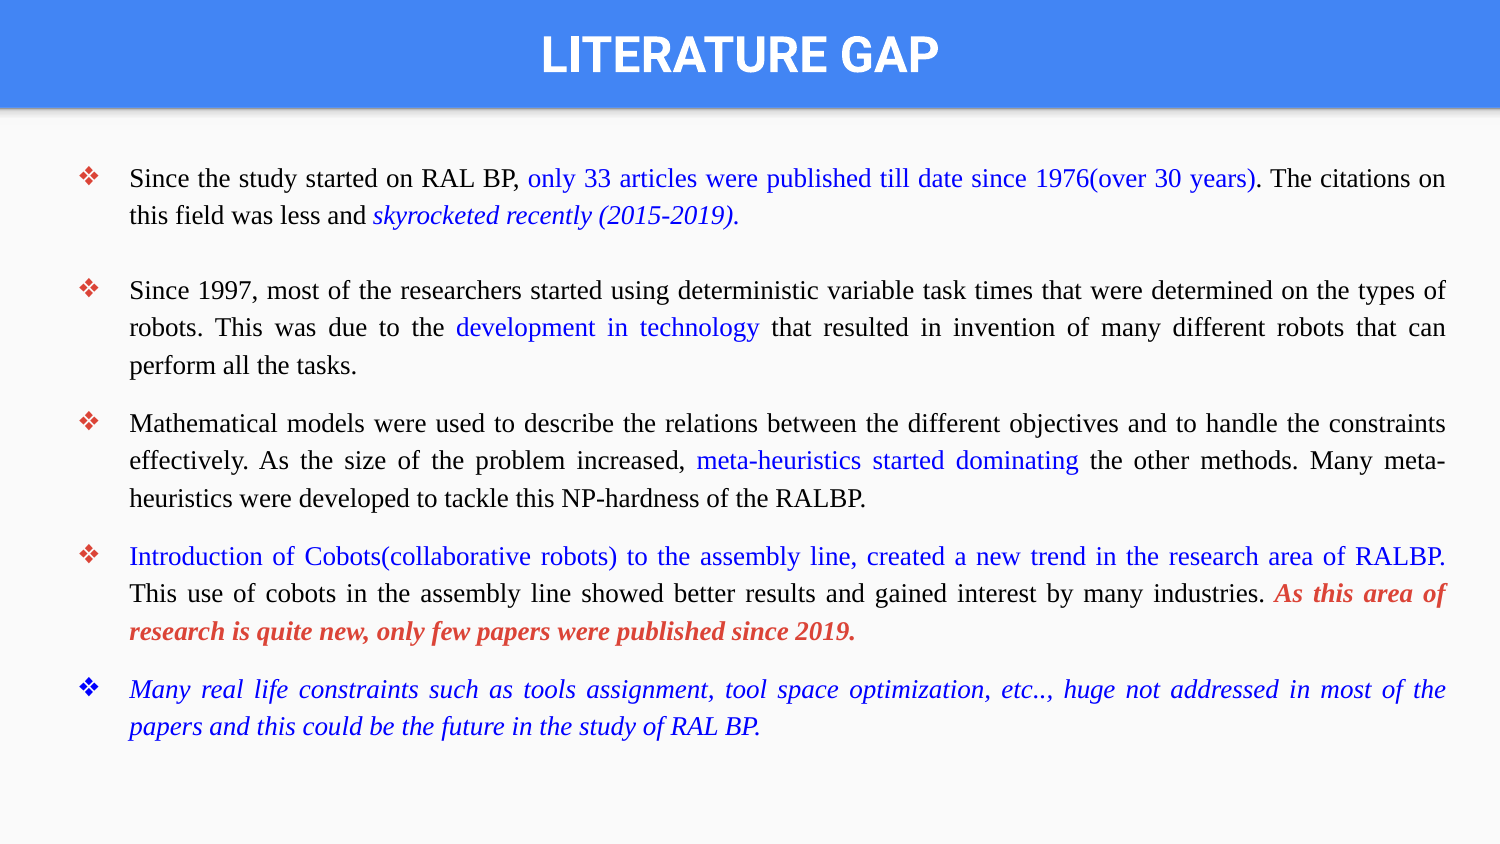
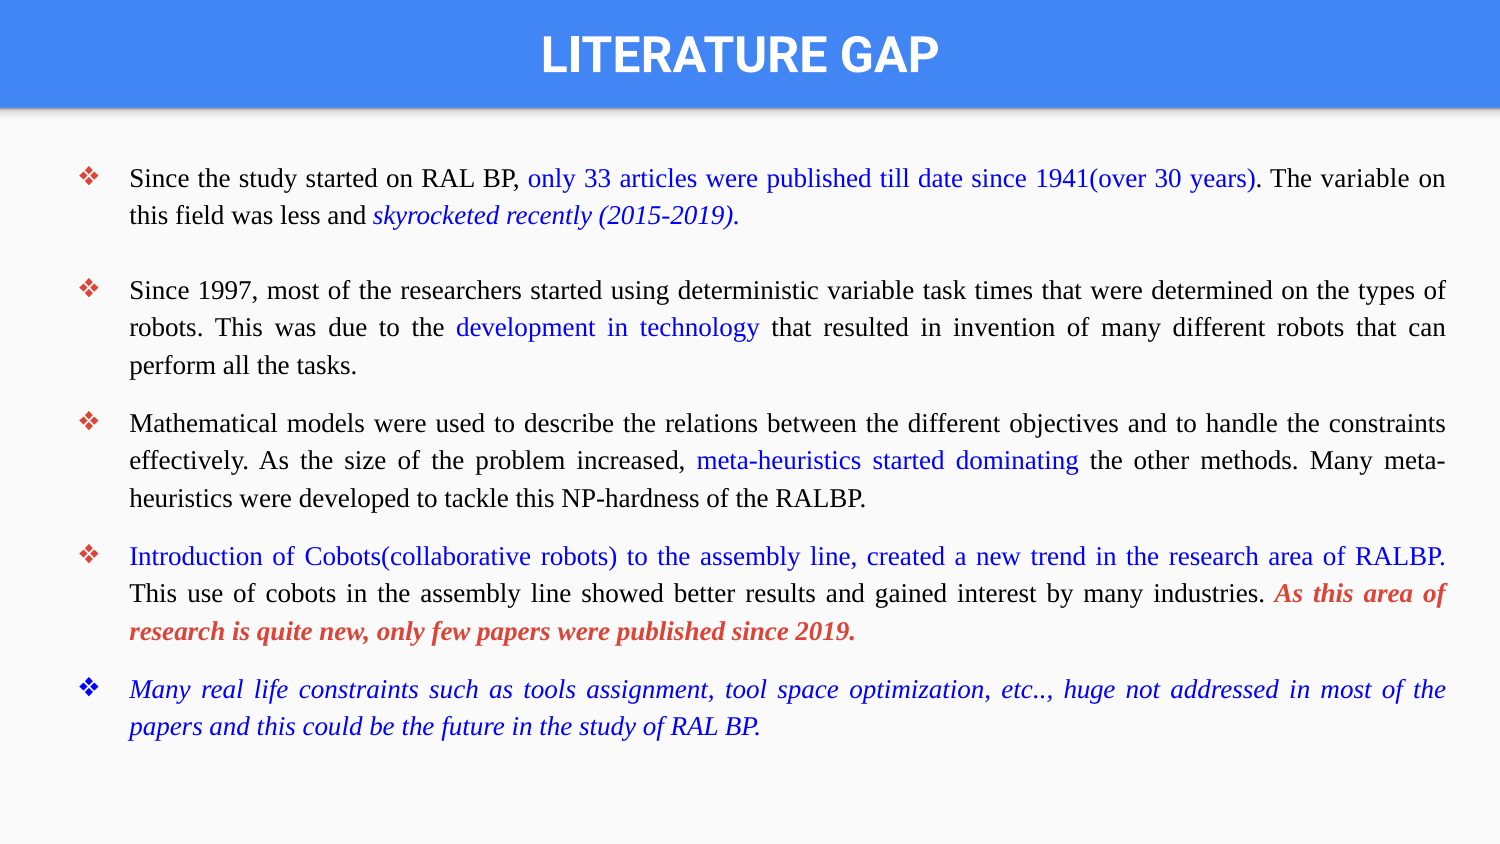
1976(over: 1976(over -> 1941(over
The citations: citations -> variable
